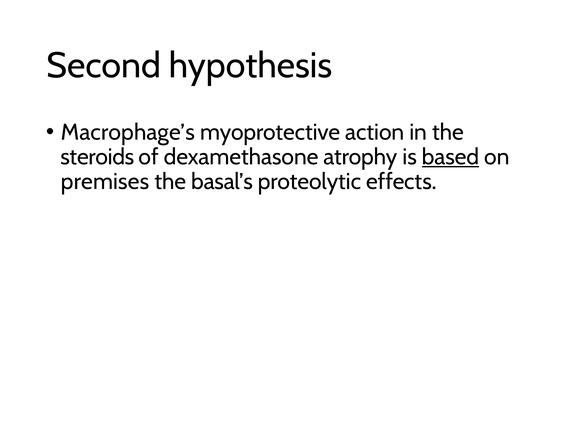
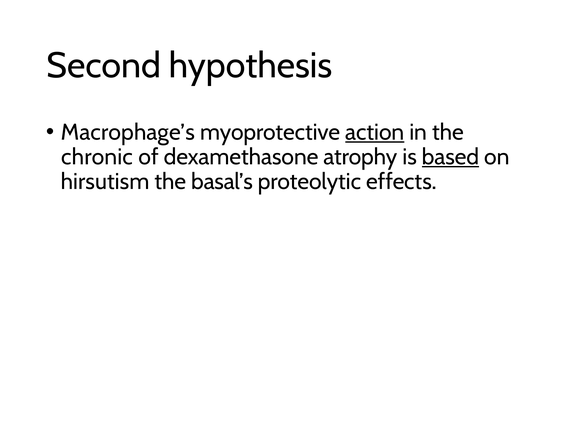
action underline: none -> present
steroids: steroids -> chronic
premises: premises -> hirsutism
